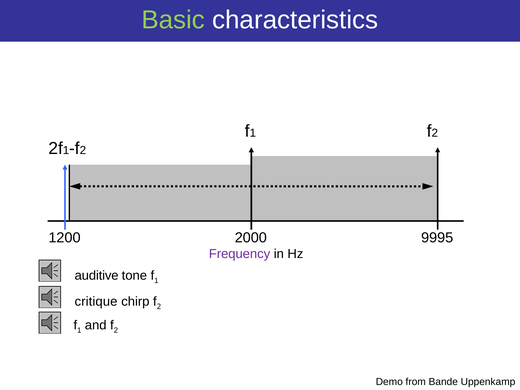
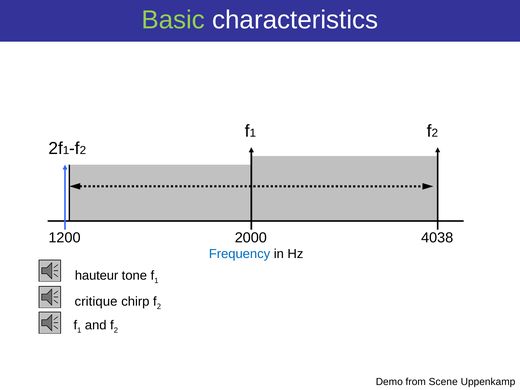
9995: 9995 -> 4038
Frequency colour: purple -> blue
auditive: auditive -> hauteur
Bande: Bande -> Scene
